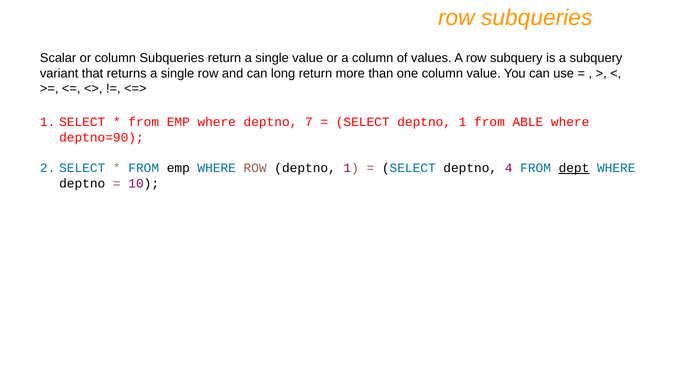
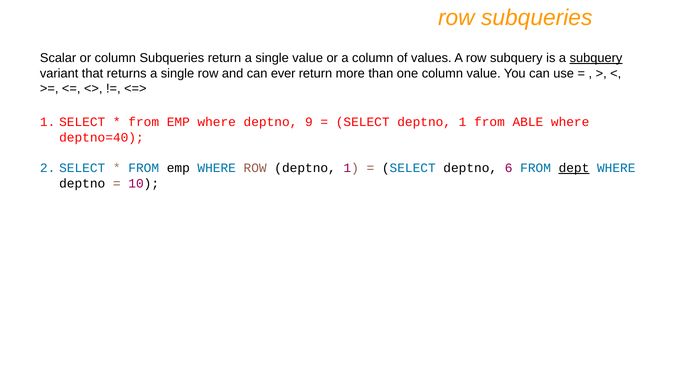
subquery at (596, 58) underline: none -> present
long: long -> ever
7: 7 -> 9
deptno=90: deptno=90 -> deptno=40
4: 4 -> 6
